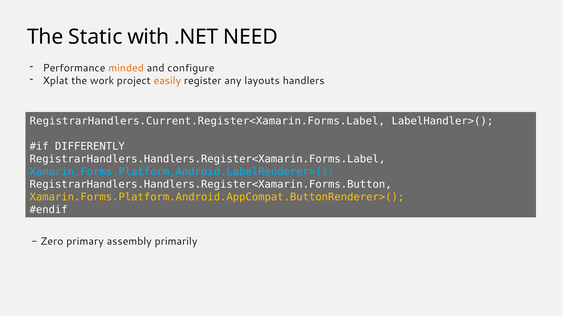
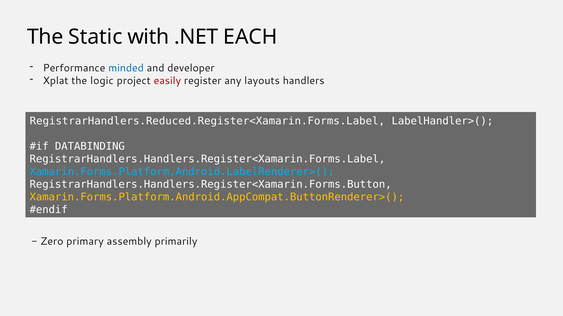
NEED: NEED -> EACH
minded colour: orange -> blue
configure: configure -> developer
work: work -> logic
easily colour: orange -> red
RegistrarHandlers.Current.Register<Xamarin.Forms.Label: RegistrarHandlers.Current.Register<Xamarin.Forms.Label -> RegistrarHandlers.Reduced.Register<Xamarin.Forms.Label
DIFFERENTLY: DIFFERENTLY -> DATABINDING
